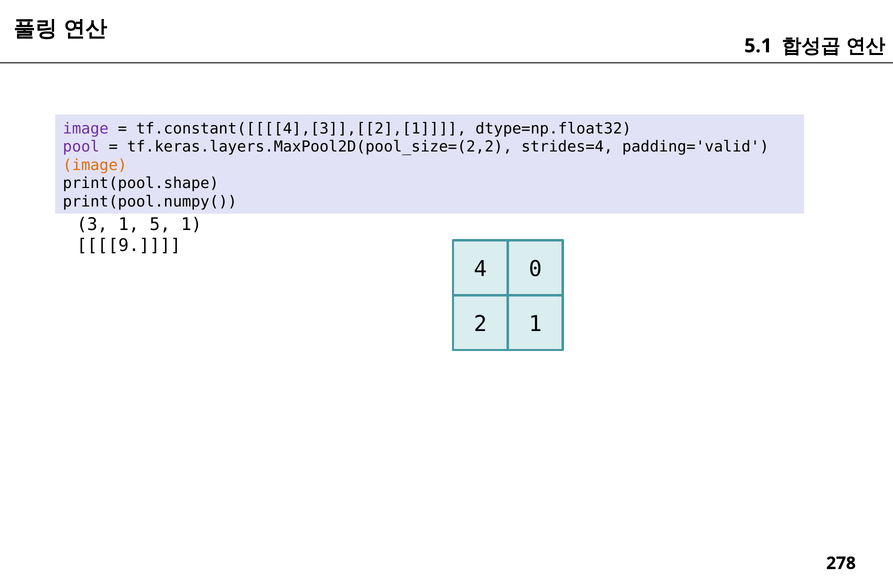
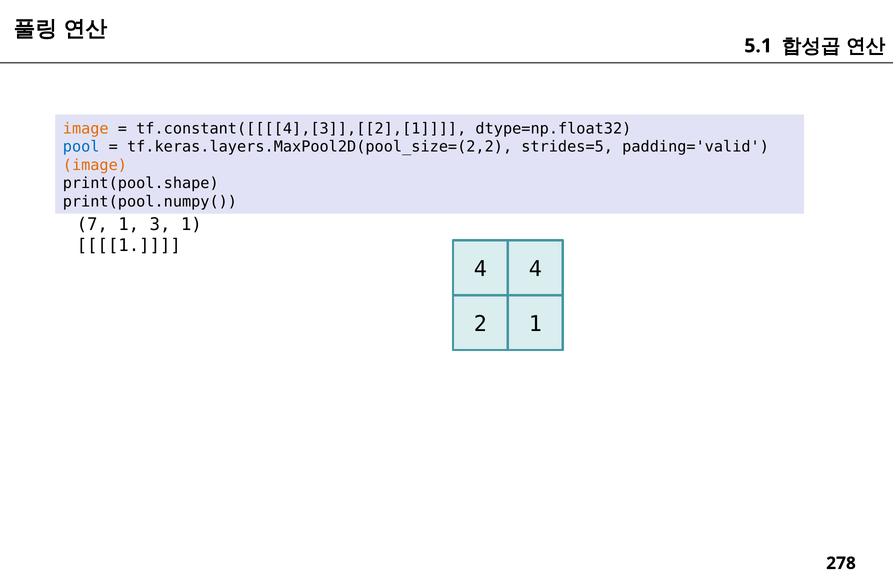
image at (86, 129) colour: purple -> orange
pool colour: purple -> blue
strides=4: strides=4 -> strides=5
3: 3 -> 7
5: 5 -> 3
9 at (129, 245): 9 -> 1
4 0: 0 -> 4
